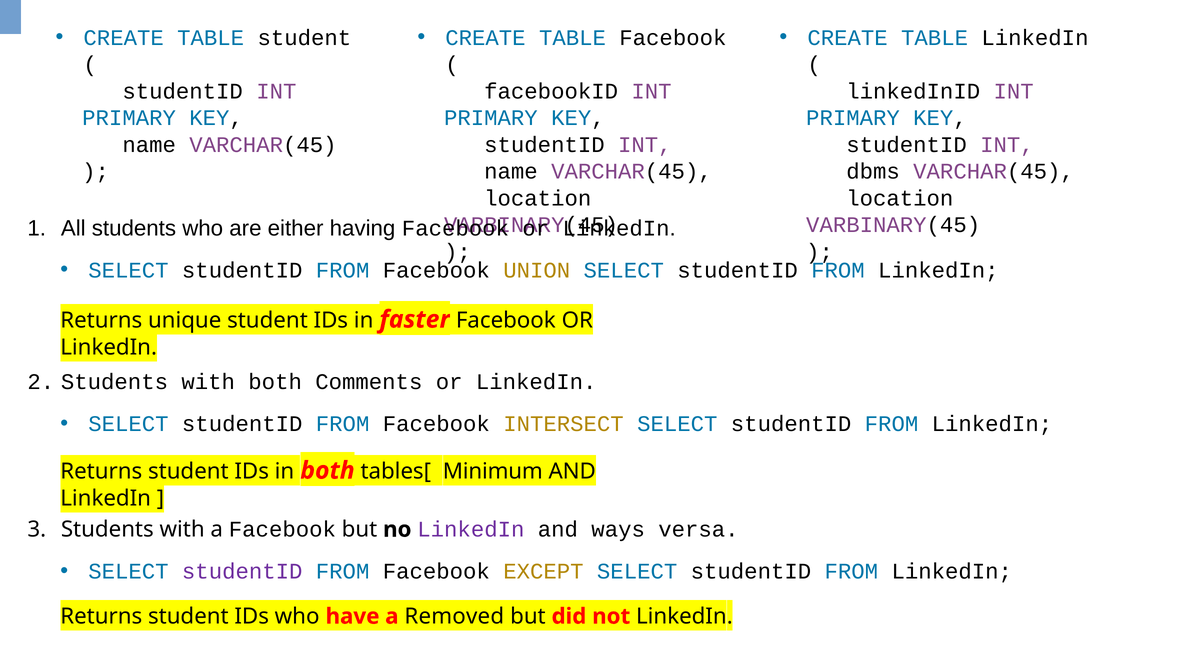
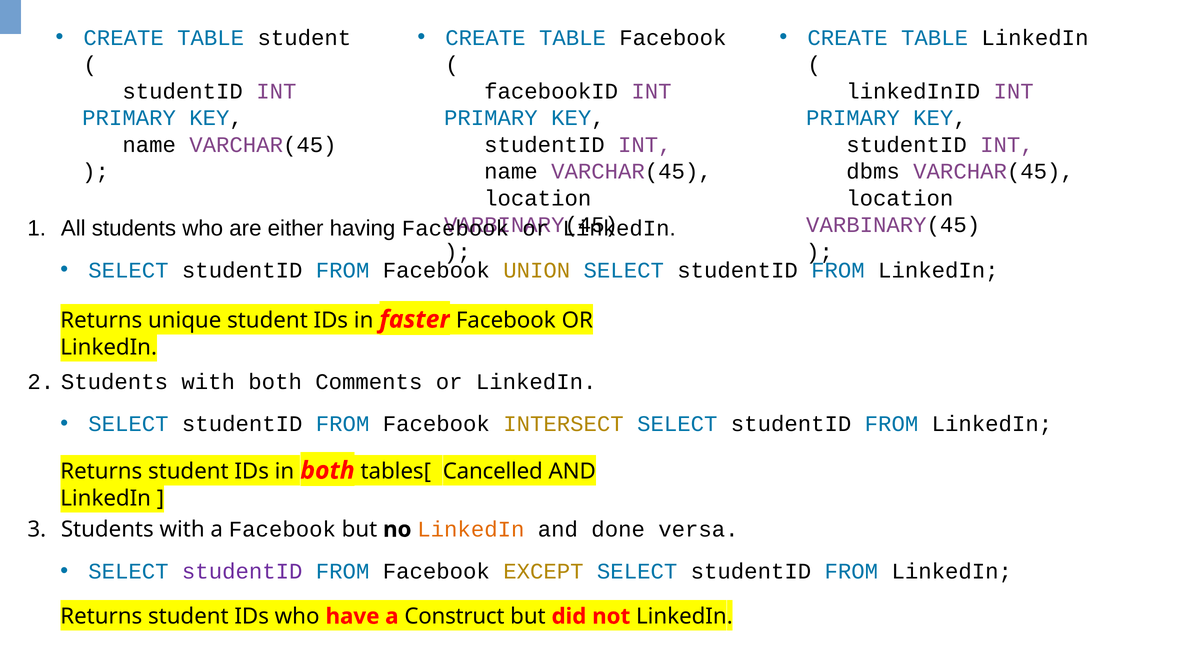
Minimum: Minimum -> Cancelled
LinkedIn at (471, 530) colour: purple -> orange
ways: ways -> done
Removed: Removed -> Construct
